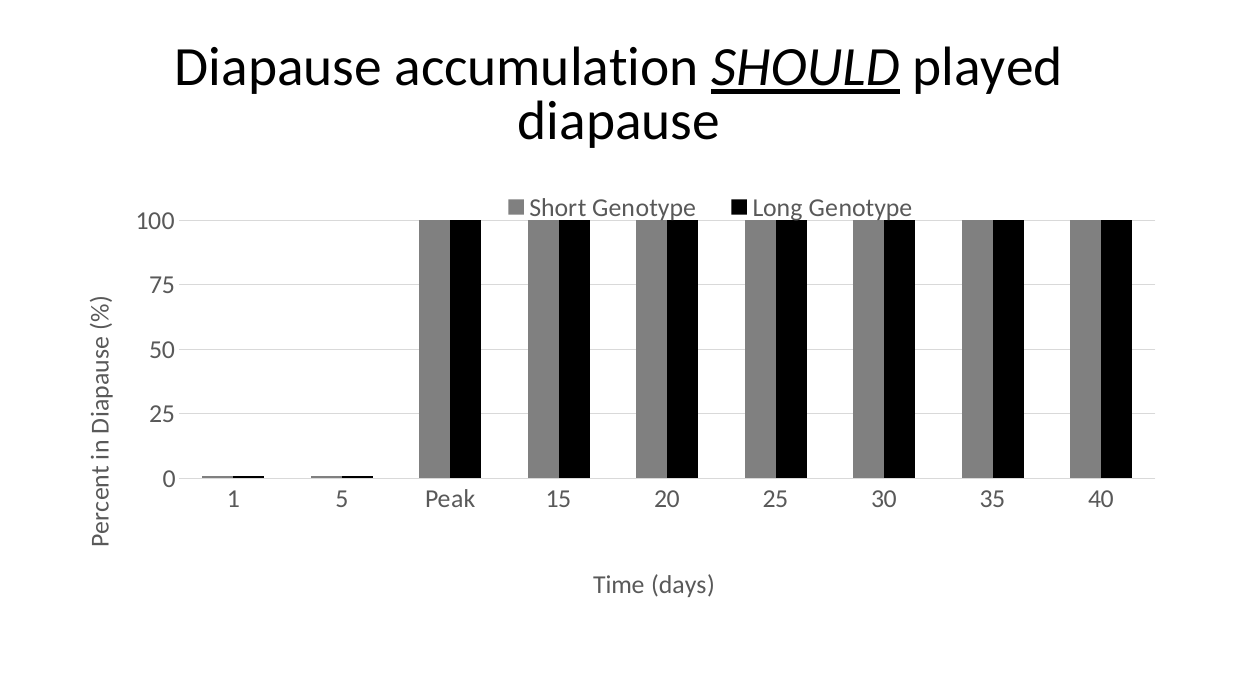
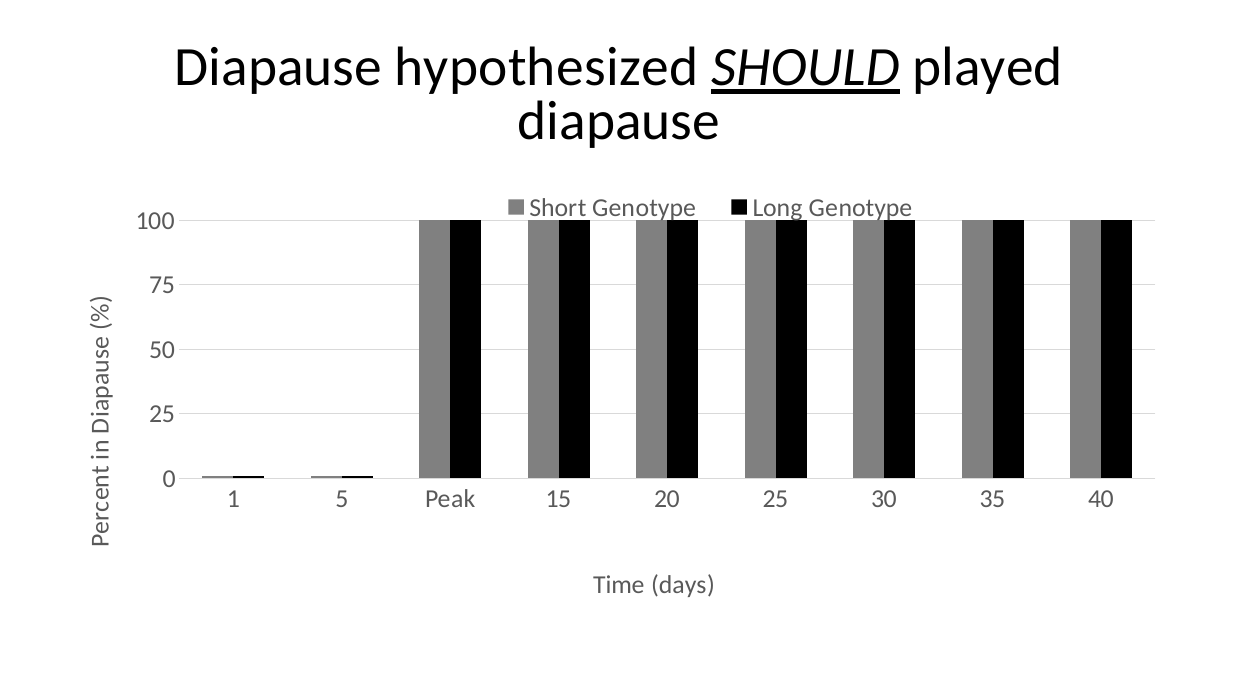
accumulation: accumulation -> hypothesized
